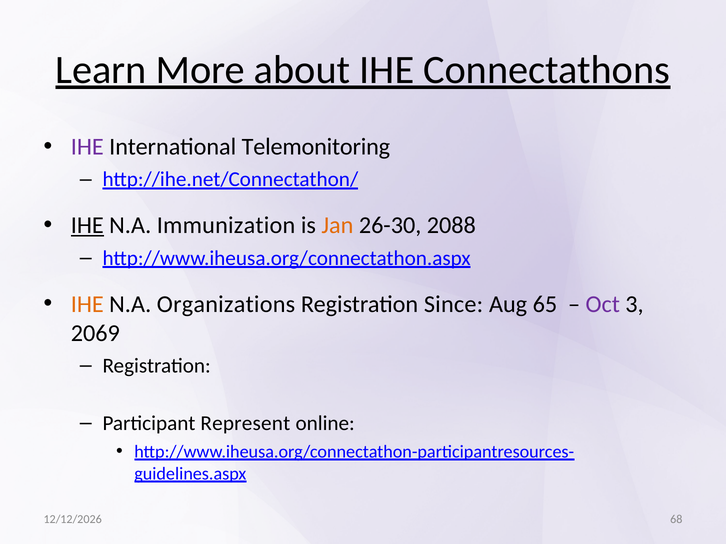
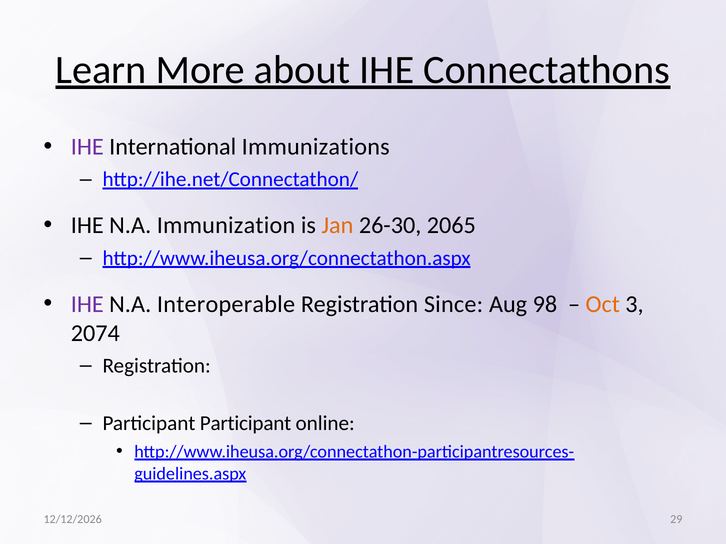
Telemonitoring: Telemonitoring -> Immunizations
IHE at (87, 226) underline: present -> none
2088: 2088 -> 2065
IHE at (87, 304) colour: orange -> purple
Organizations: Organizations -> Interoperable
65: 65 -> 98
Oct colour: purple -> orange
2069: 2069 -> 2074
Participant Represent: Represent -> Participant
68: 68 -> 29
